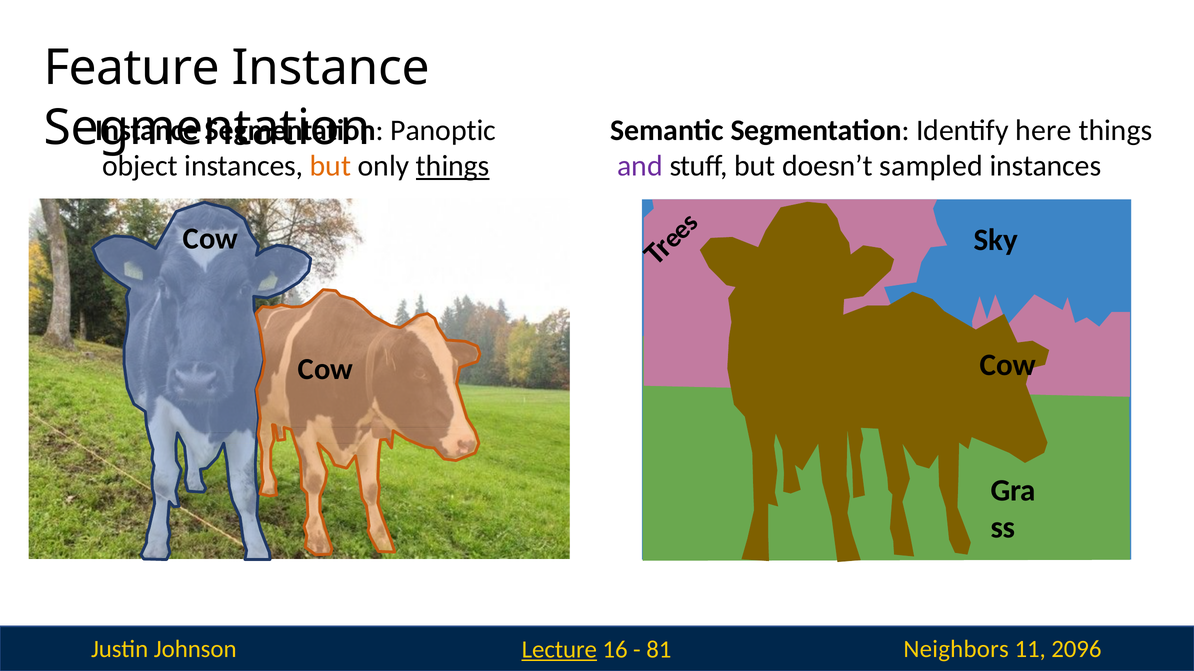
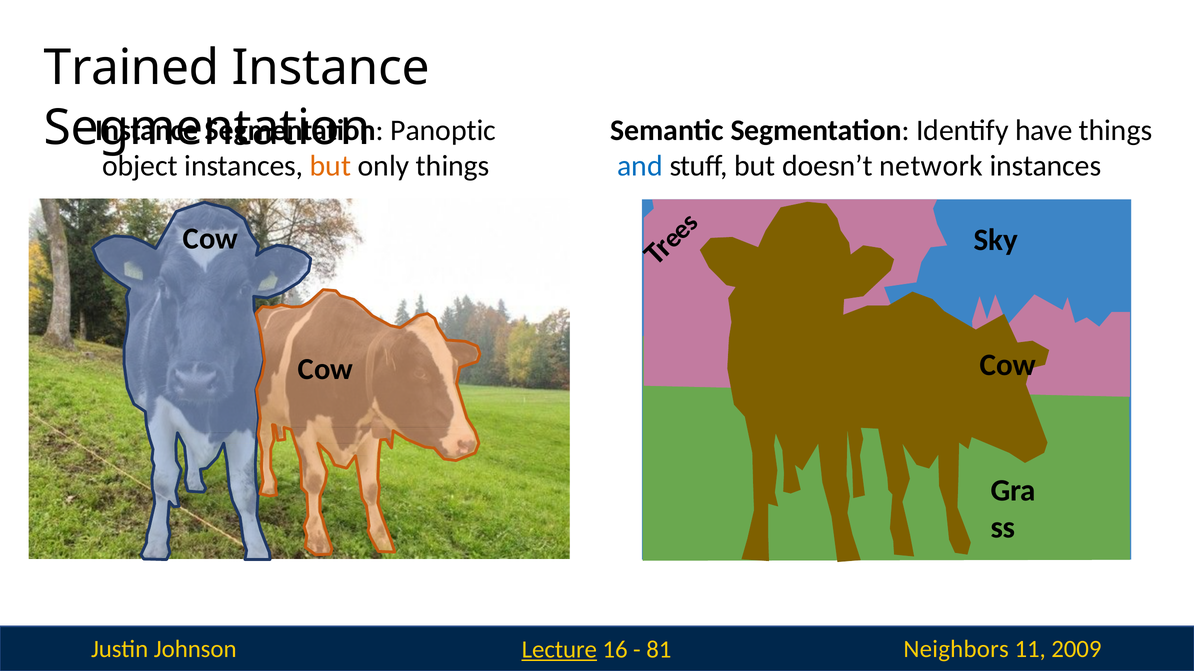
Feature: Feature -> Trained
here: here -> have
things at (453, 166) underline: present -> none
and colour: purple -> blue
sampled: sampled -> network
2096: 2096 -> 2009
